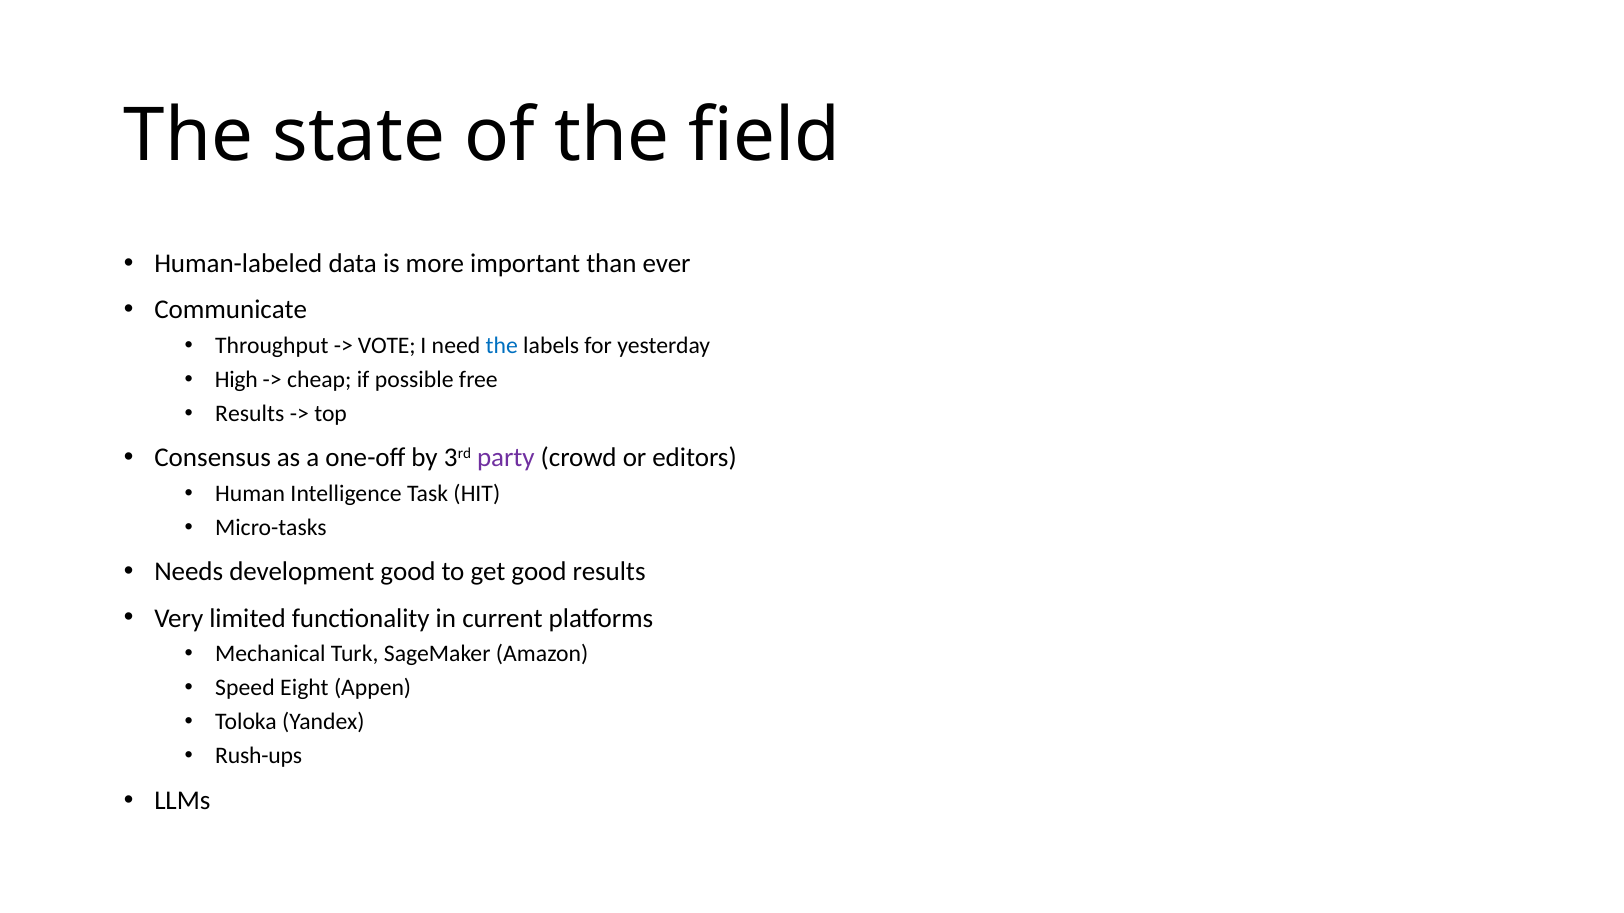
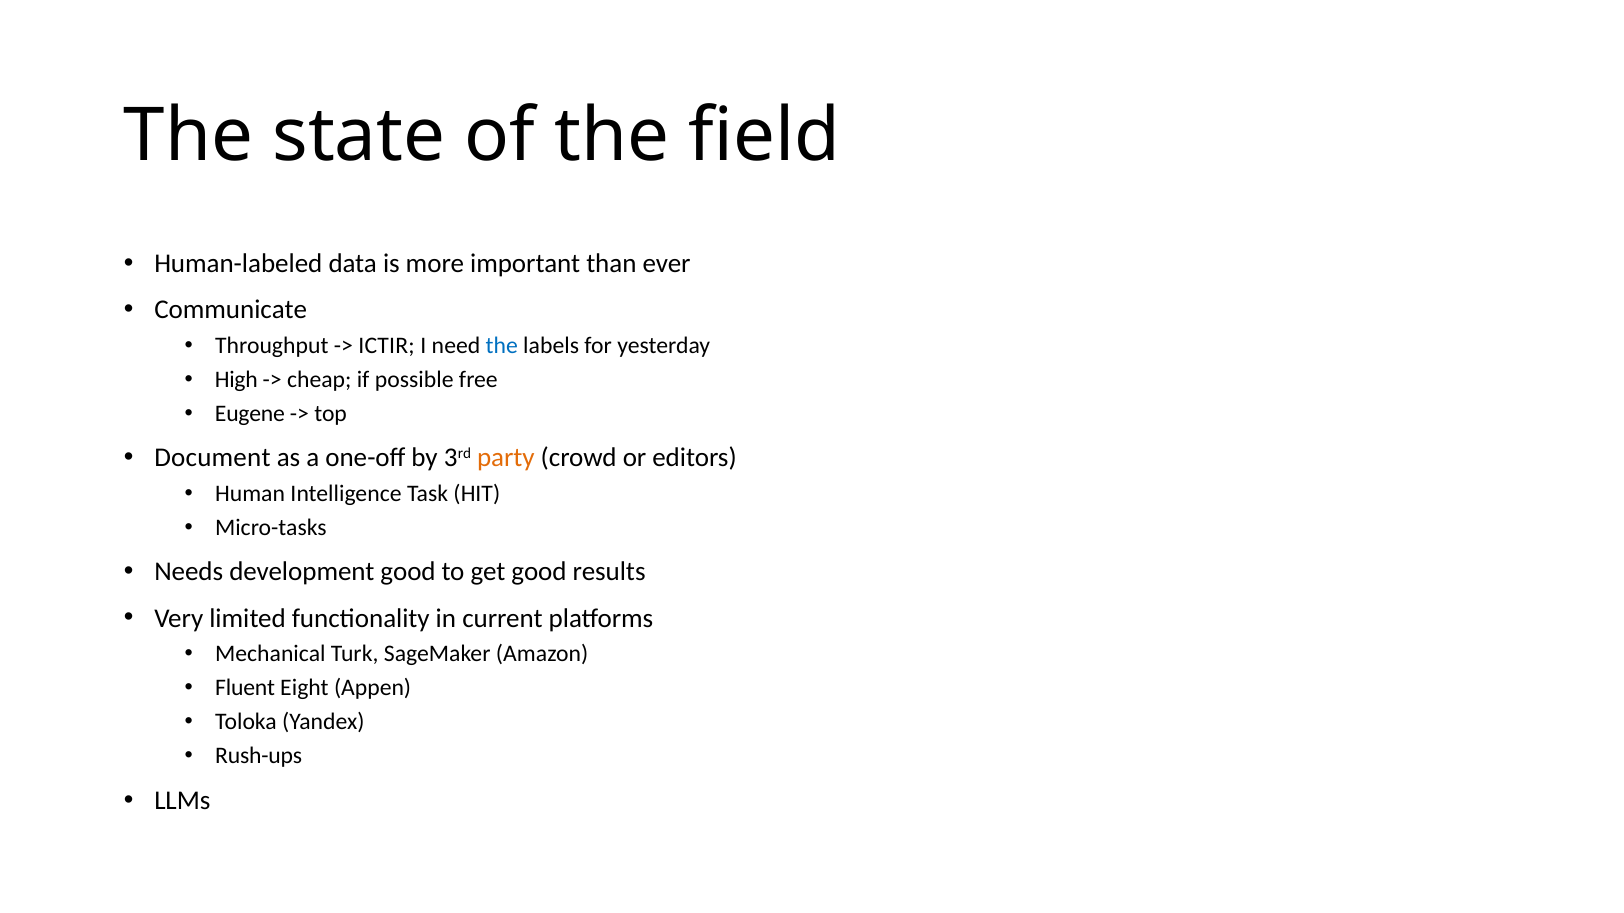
VOTE: VOTE -> ICTIR
Results at (250, 414): Results -> Eugene
Consensus: Consensus -> Document
party colour: purple -> orange
Speed: Speed -> Fluent
